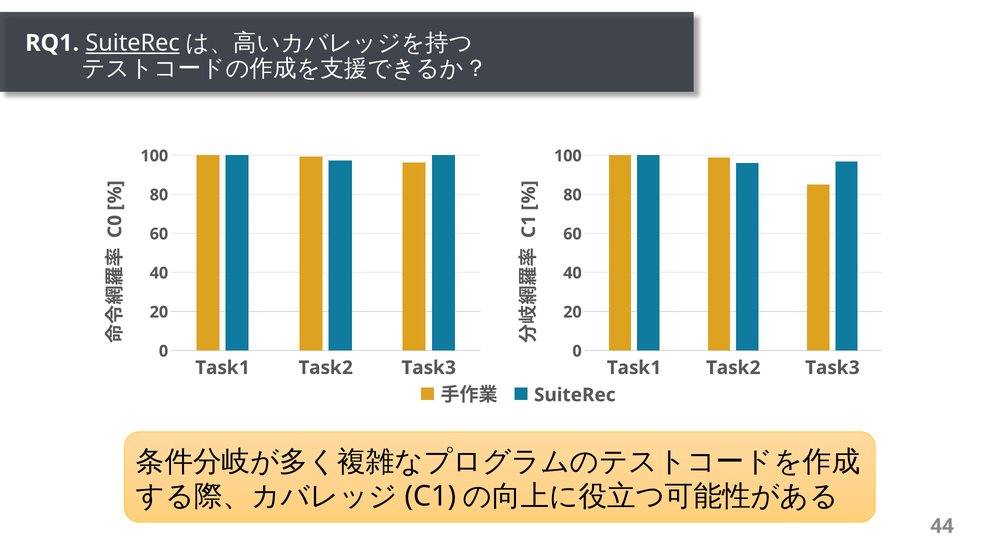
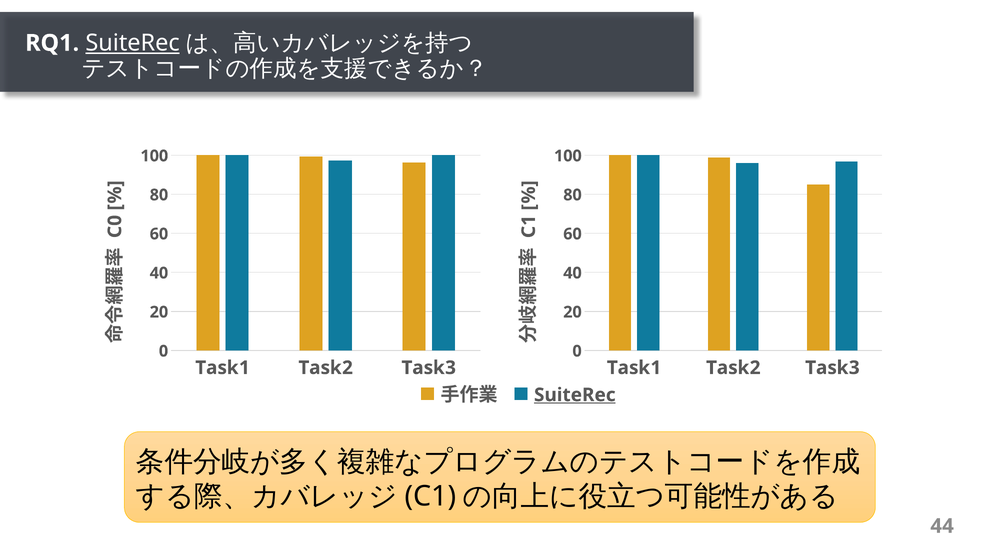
SuiteRec at (575, 395) underline: none -> present
